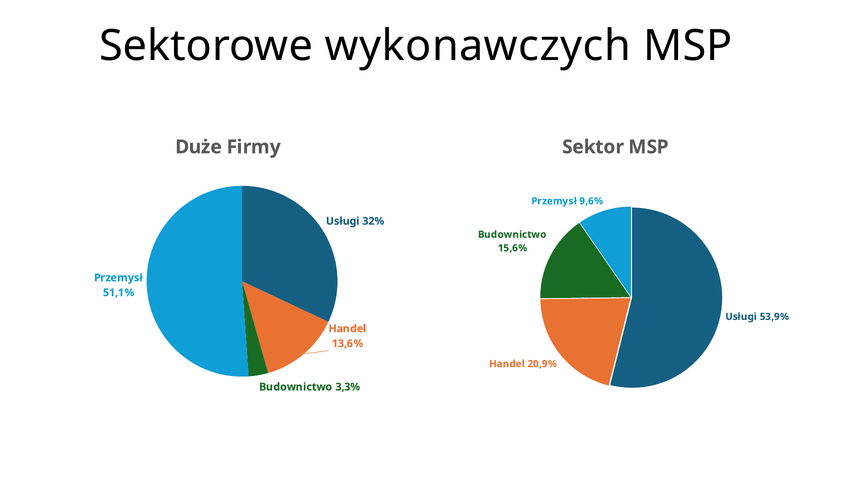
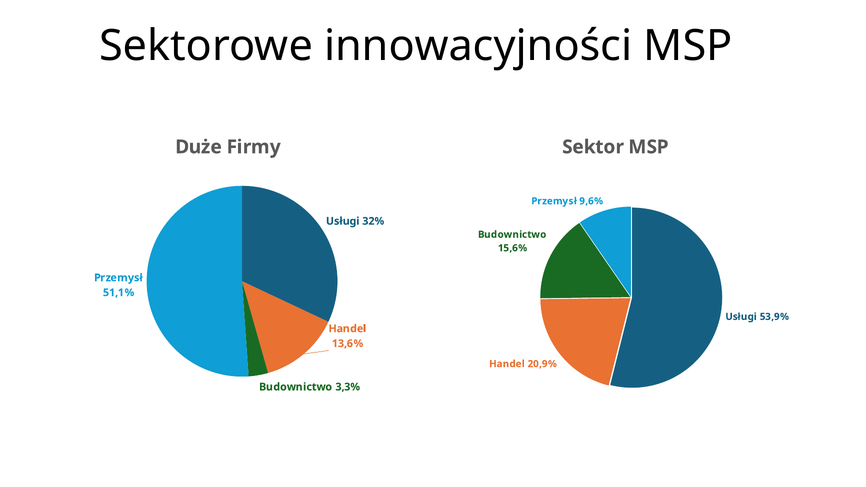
wykonawczych: wykonawczych -> innowacyjności
